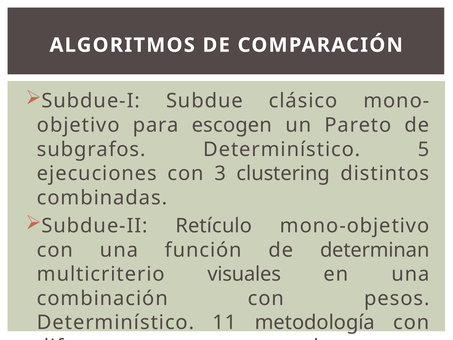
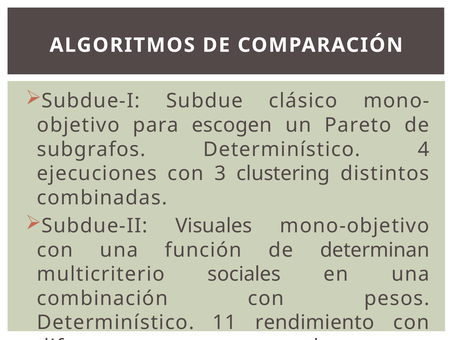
5: 5 -> 4
Retículo: Retículo -> Visuales
visuales: visuales -> sociales
metodología: metodología -> rendimiento
